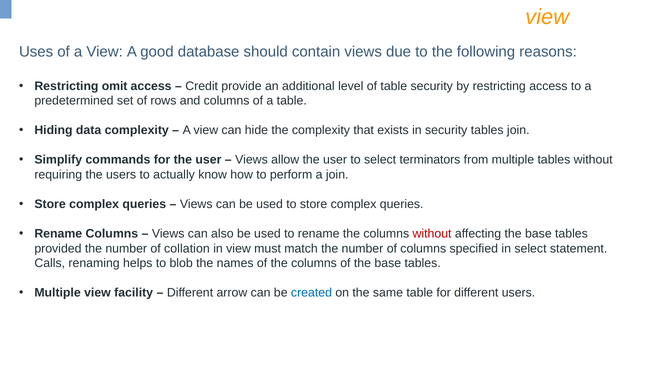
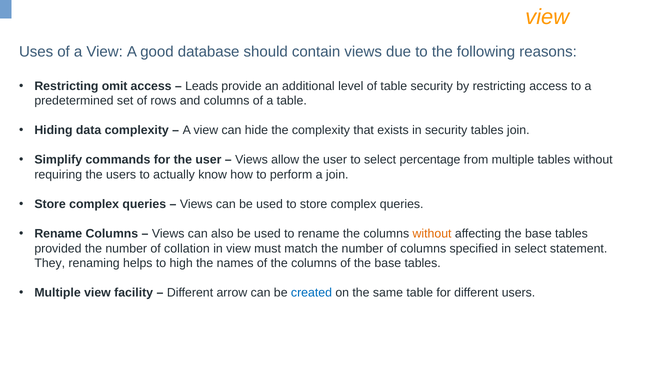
Credit: Credit -> Leads
terminators: terminators -> percentage
without at (432, 234) colour: red -> orange
Calls: Calls -> They
blob: blob -> high
